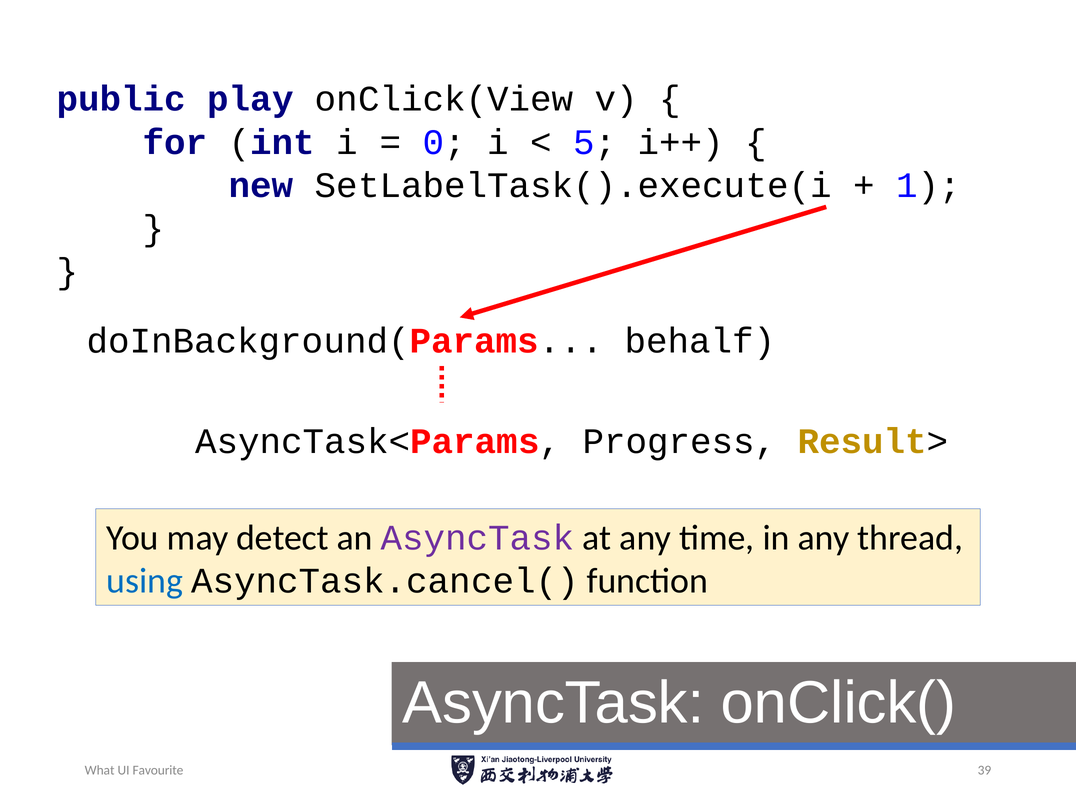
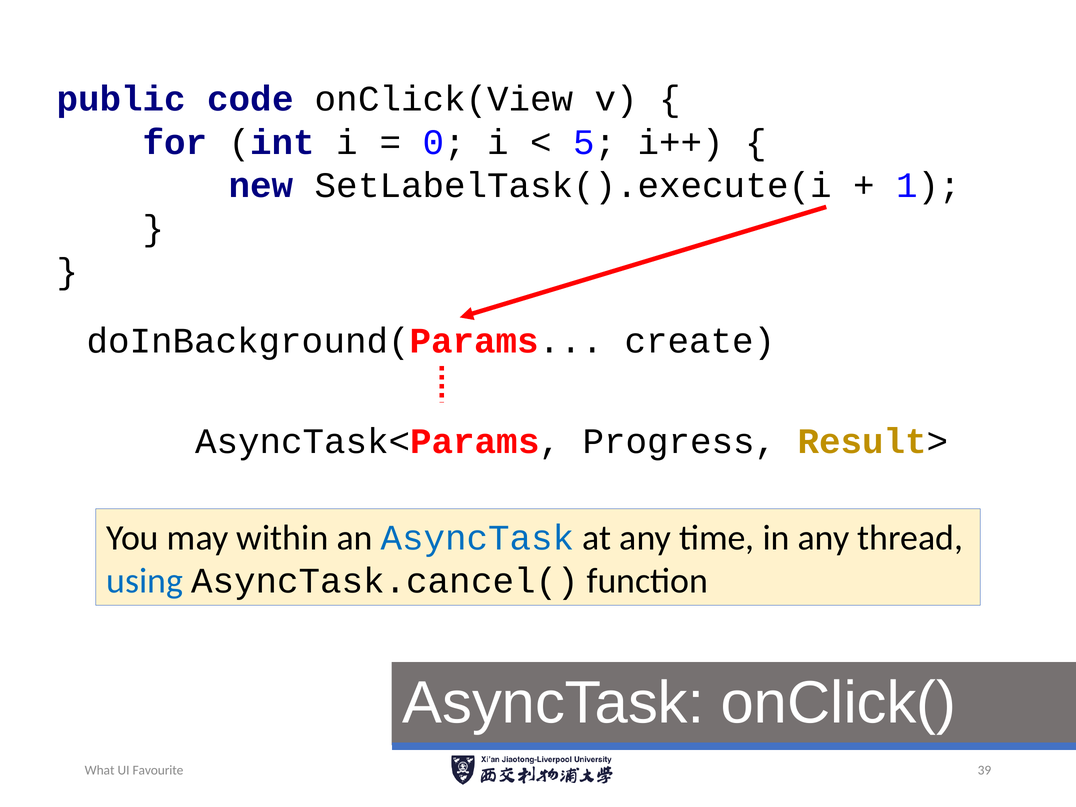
play: play -> code
behalf: behalf -> create
detect: detect -> within
AsyncTask at (478, 538) colour: purple -> blue
